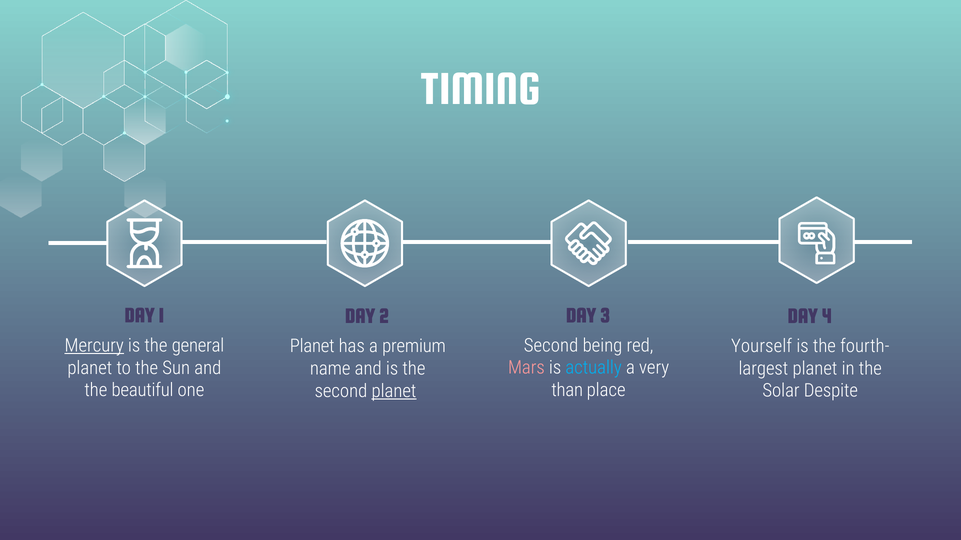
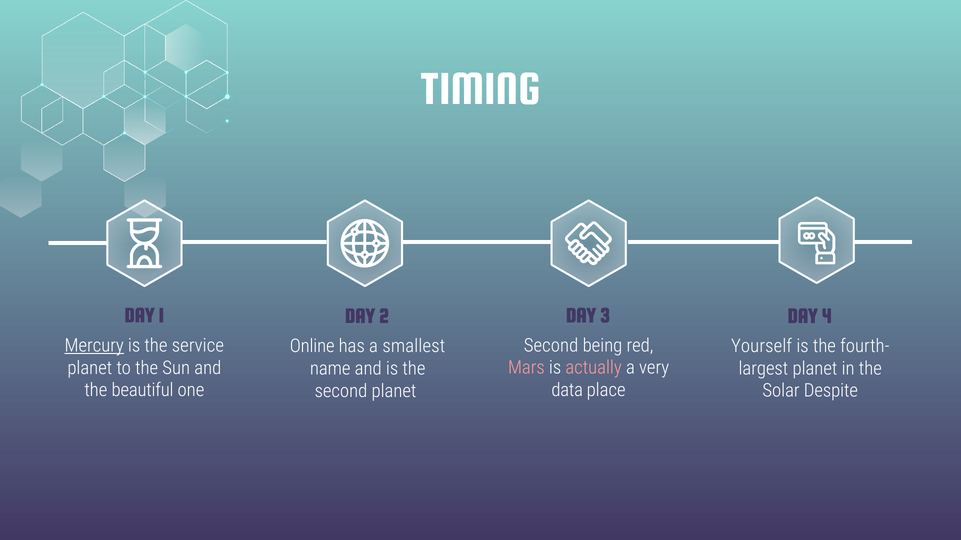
general: general -> service
Planet at (312, 346): Planet -> Online
premium: premium -> smallest
actually colour: light blue -> pink
than: than -> data
planet at (394, 391) underline: present -> none
